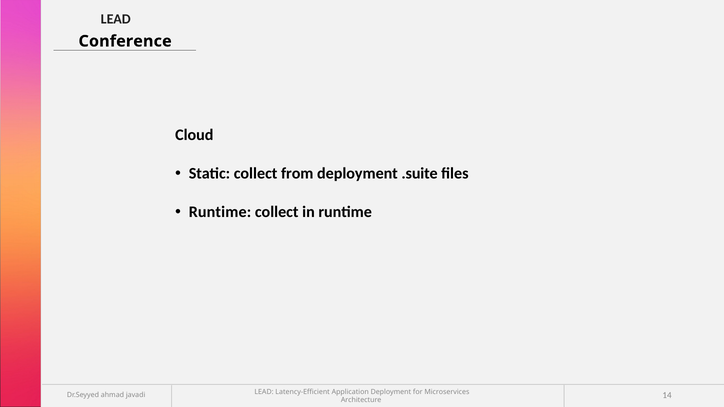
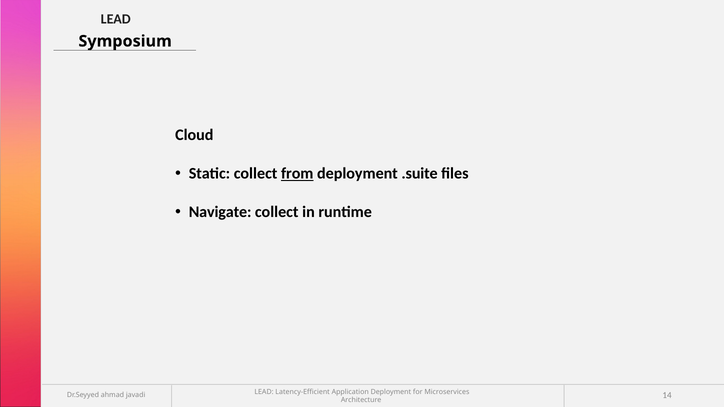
Conference: Conference -> Symposium
from underline: none -> present
Runtime at (220, 212): Runtime -> Navigate
